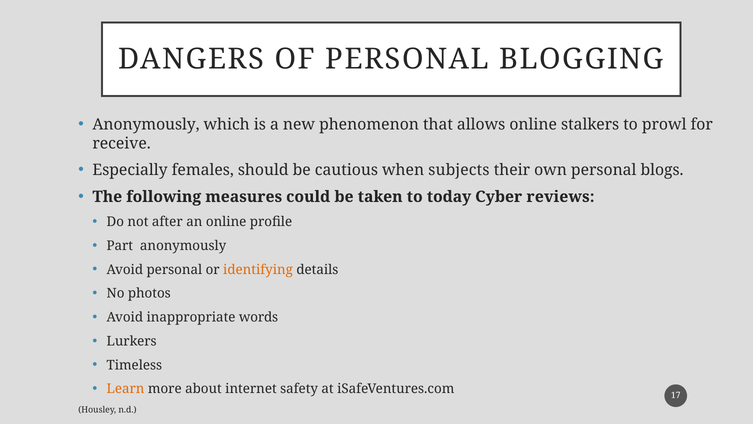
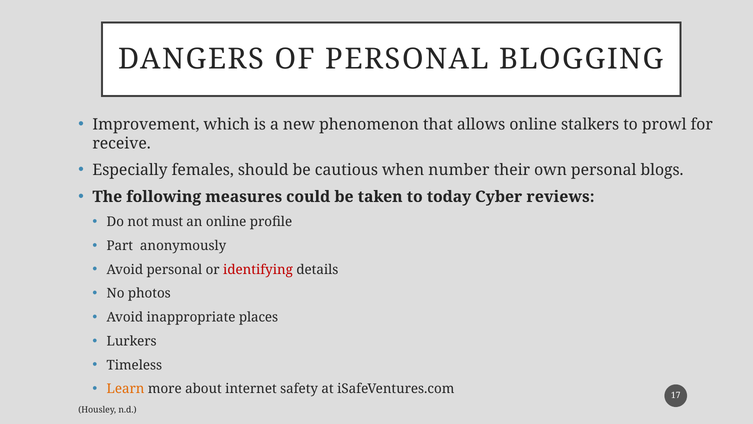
Anonymously at (146, 124): Anonymously -> Improvement
subjects: subjects -> number
after: after -> must
identifying colour: orange -> red
words: words -> places
